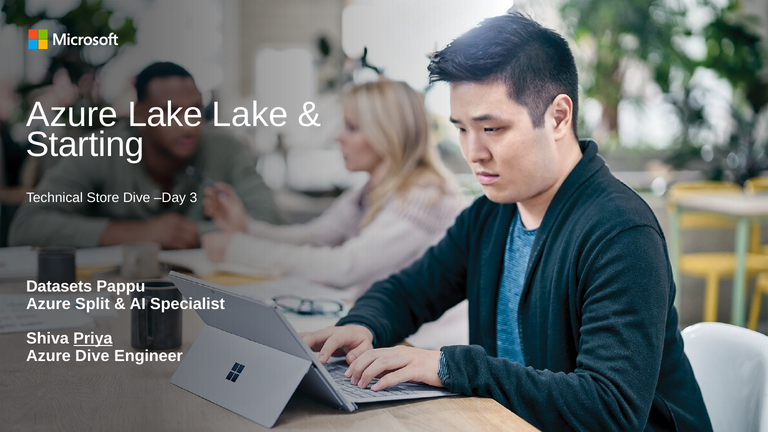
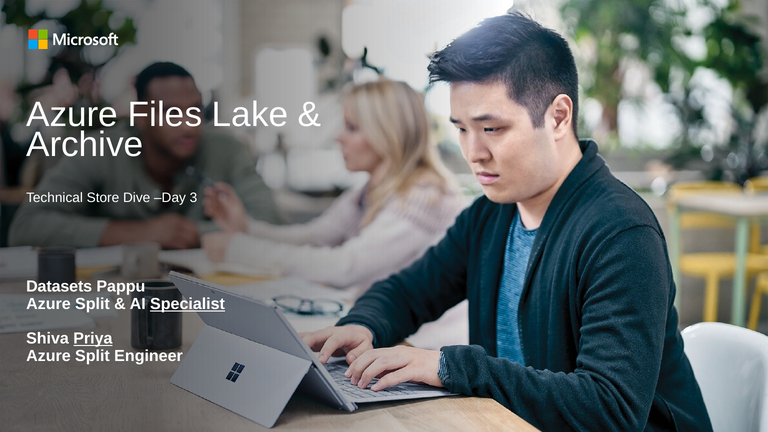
Azure Lake: Lake -> Files
Starting: Starting -> Archive
Specialist underline: none -> present
Dive at (92, 356): Dive -> Split
